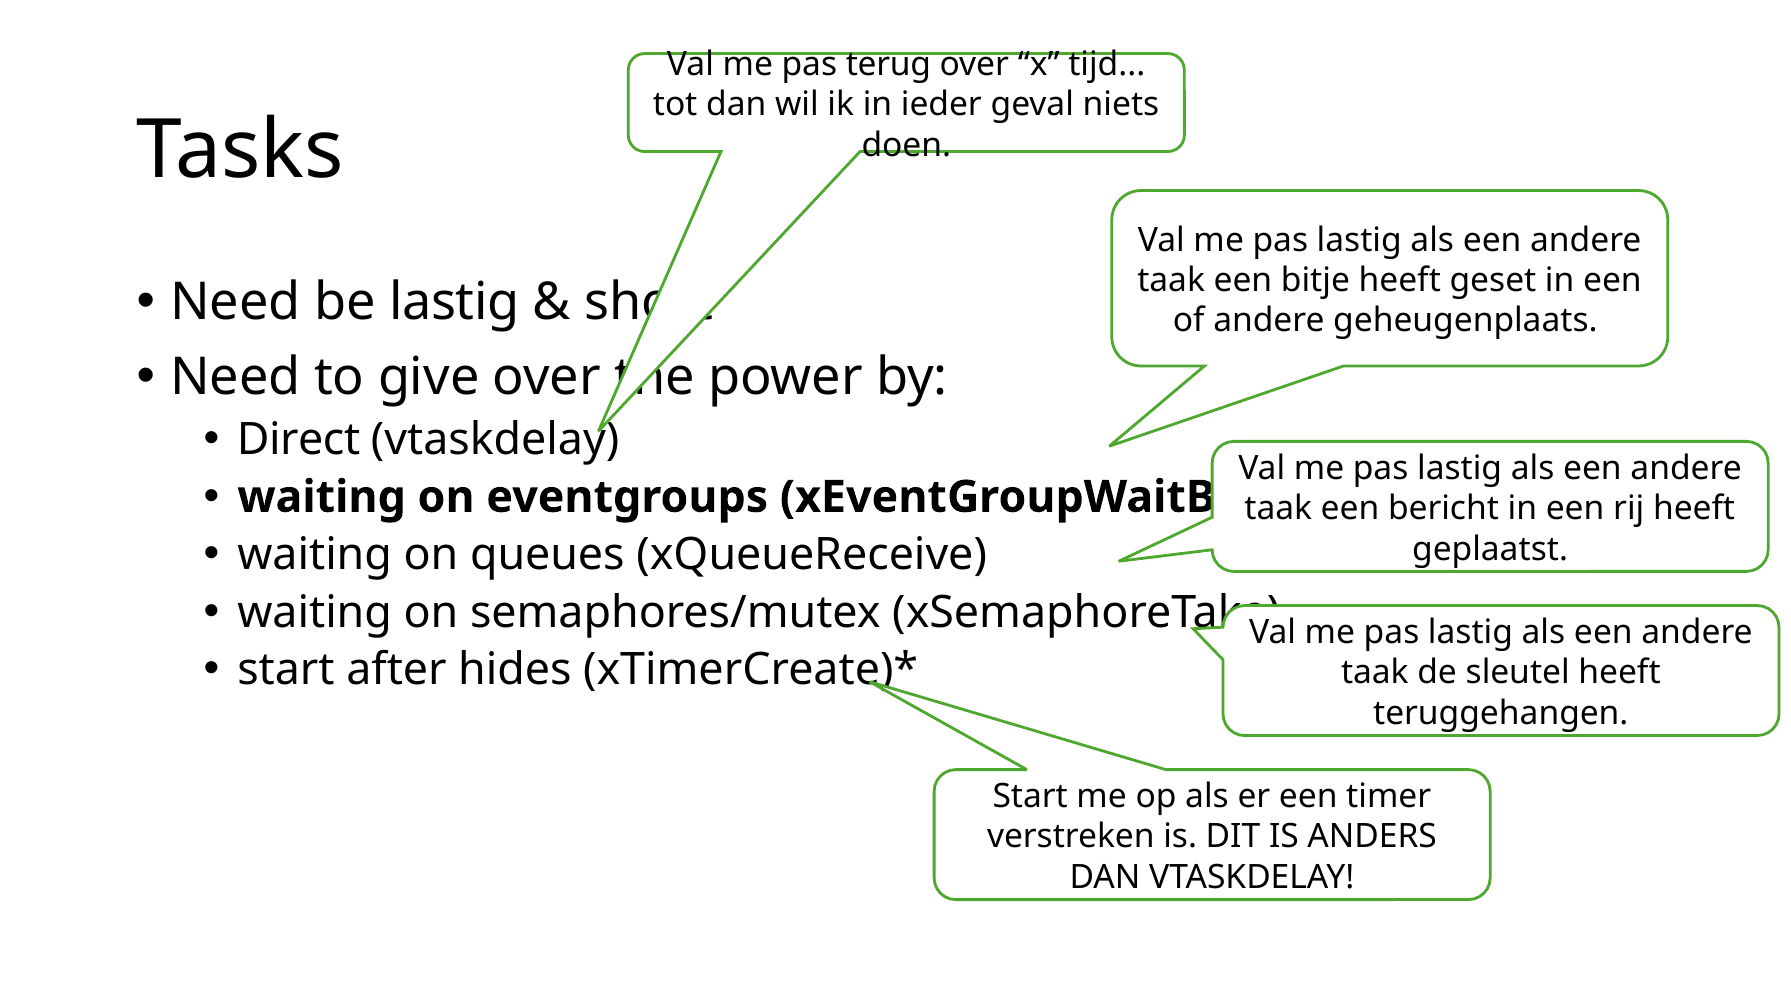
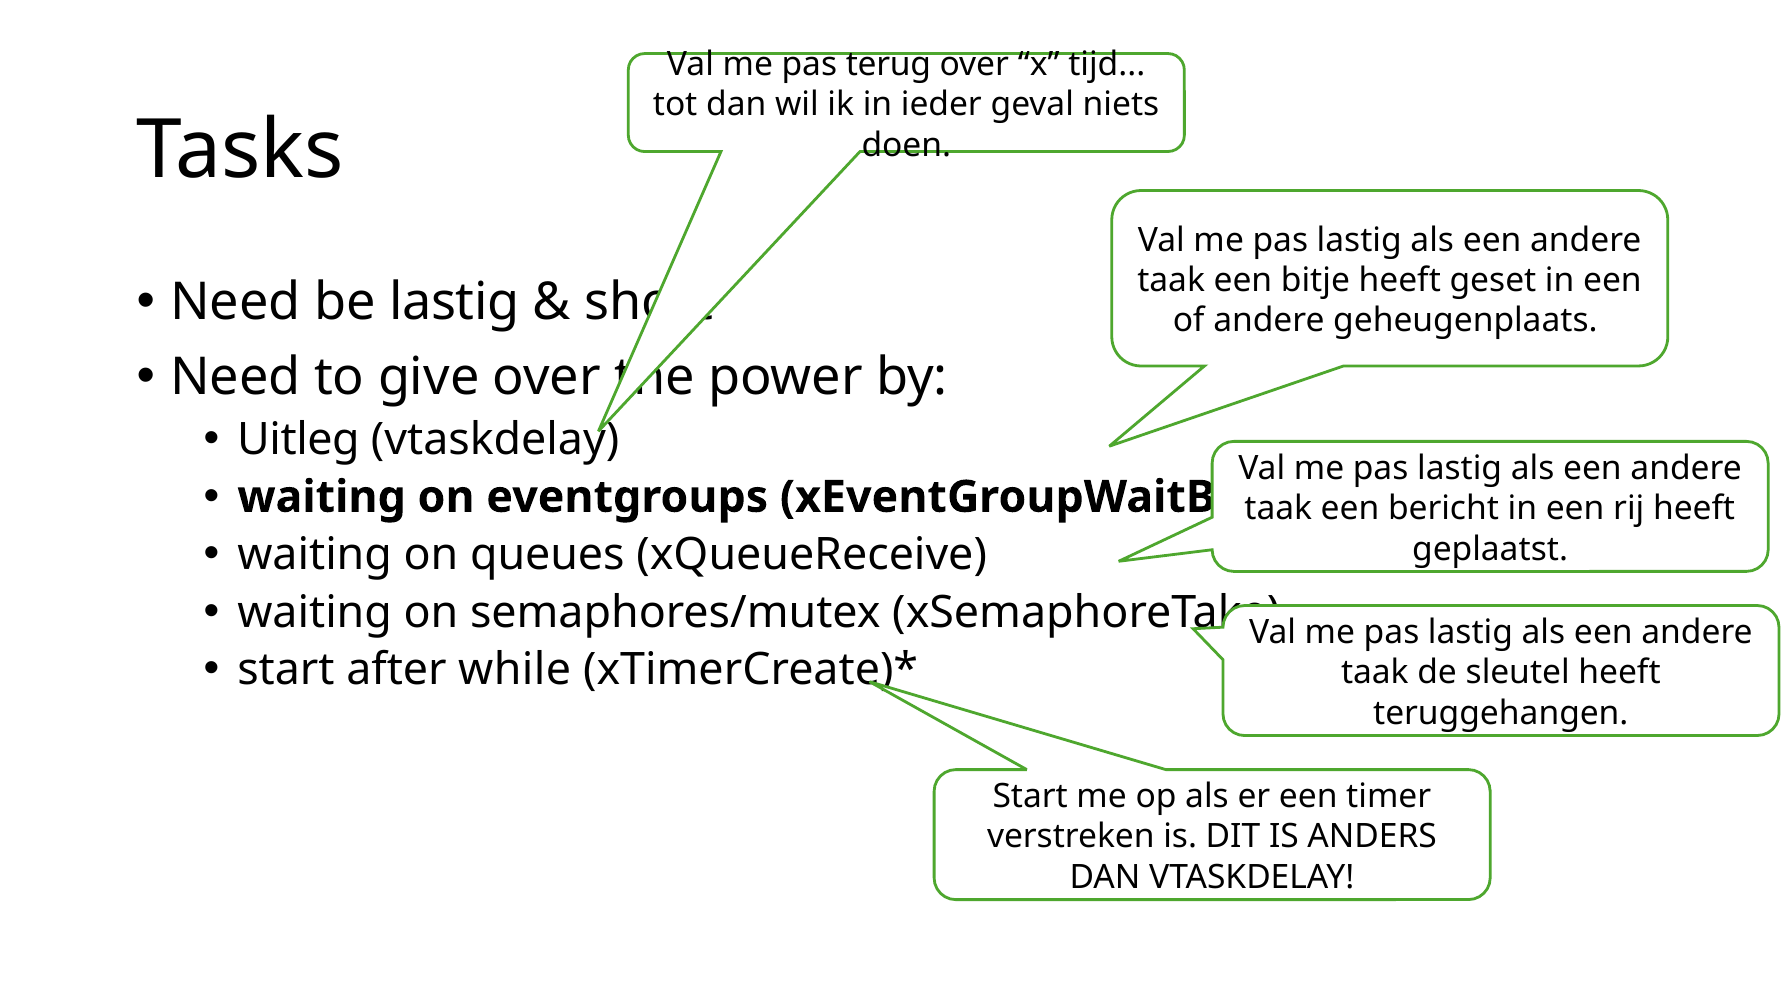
Direct: Direct -> Uitleg
hides: hides -> while
